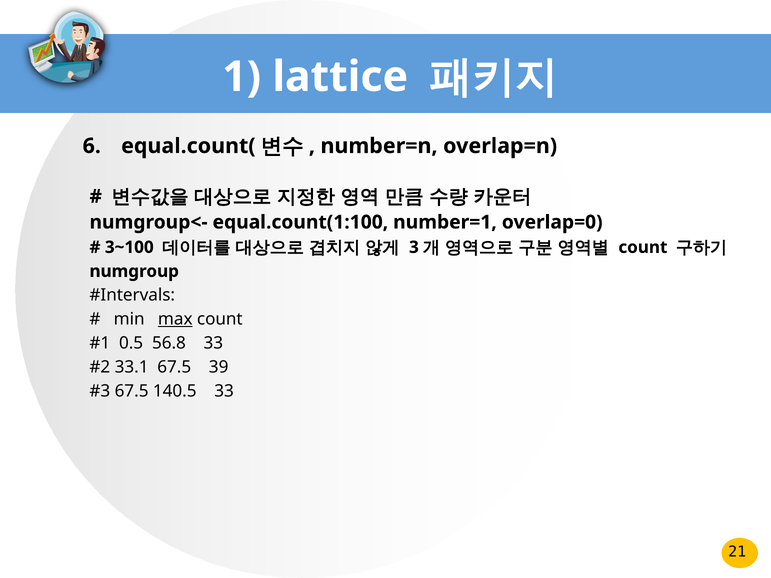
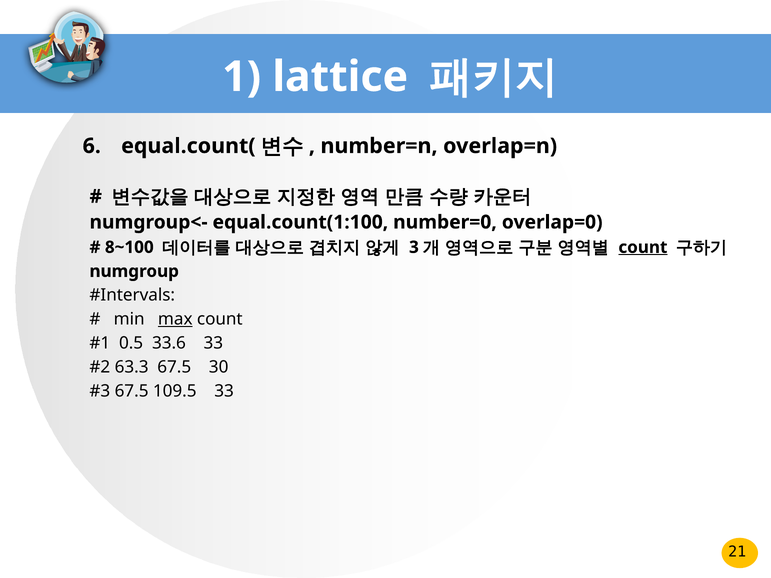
number=1: number=1 -> number=0
3~100: 3~100 -> 8~100
count at (643, 247) underline: none -> present
56.8: 56.8 -> 33.6
33.1: 33.1 -> 63.3
39: 39 -> 30
140.5: 140.5 -> 109.5
